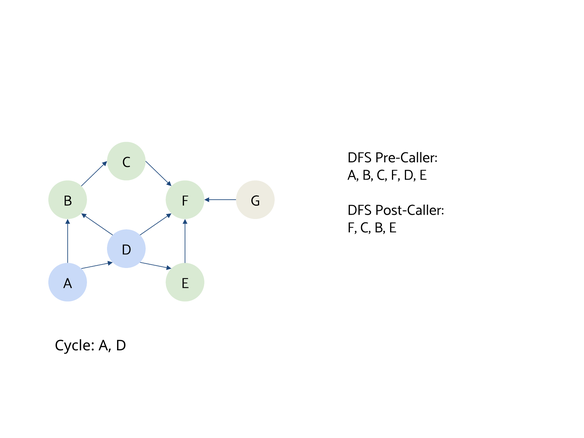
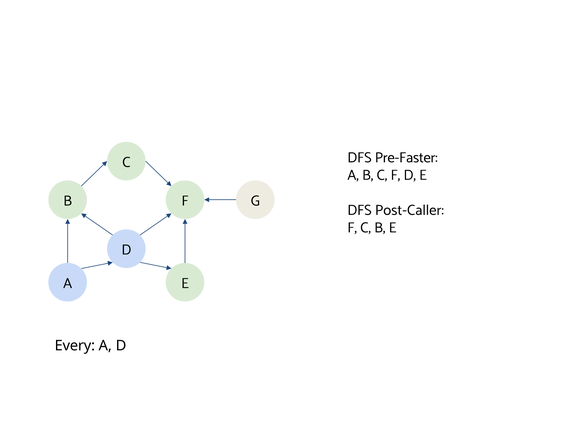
Pre-Caller: Pre-Caller -> Pre-Faster
Cycle: Cycle -> Every
